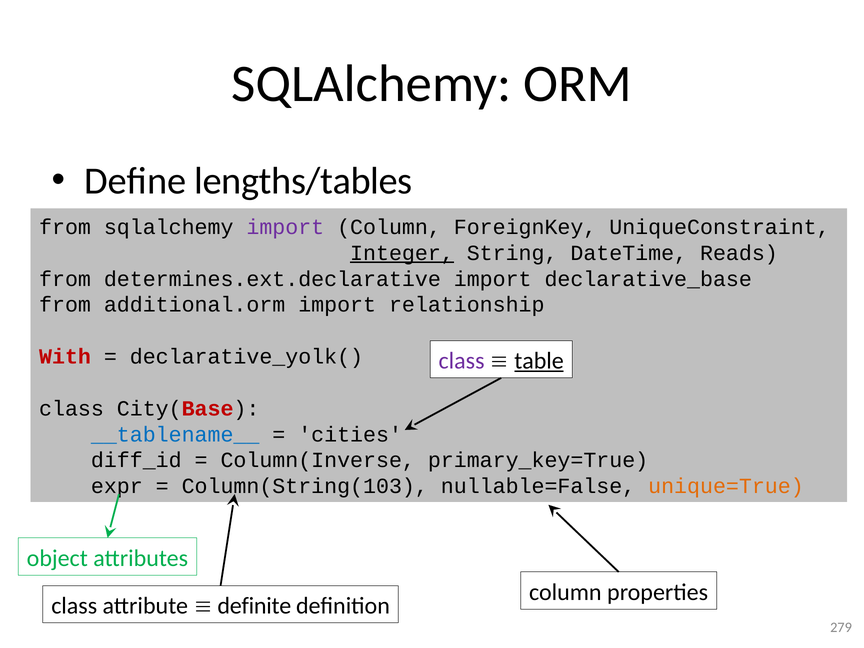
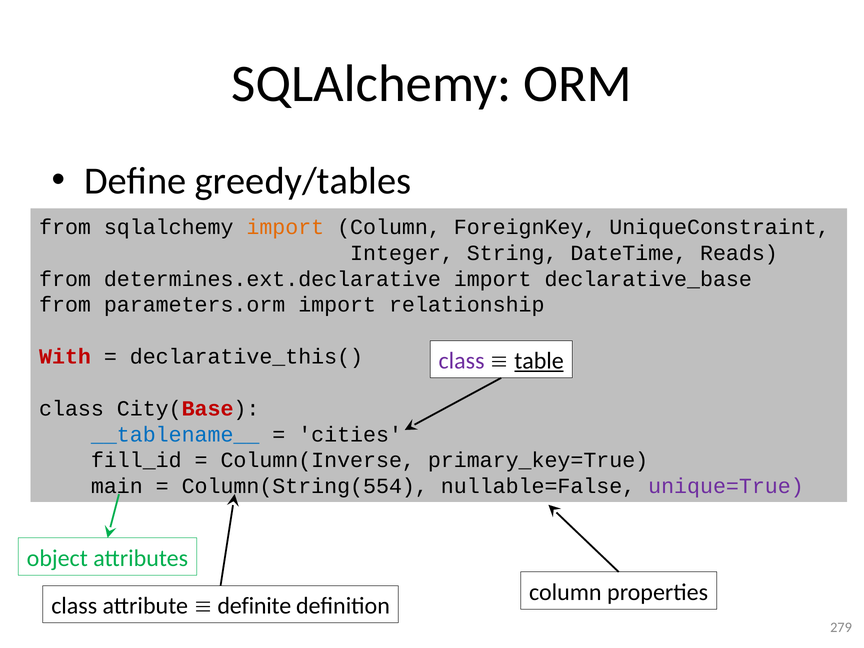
lengths/tables: lengths/tables -> greedy/tables
import at (285, 227) colour: purple -> orange
Integer underline: present -> none
additional.orm: additional.orm -> parameters.orm
declarative_yolk(: declarative_yolk( -> declarative_this(
diff_id: diff_id -> fill_id
expr: expr -> main
Column(String(103: Column(String(103 -> Column(String(554
unique=True colour: orange -> purple
